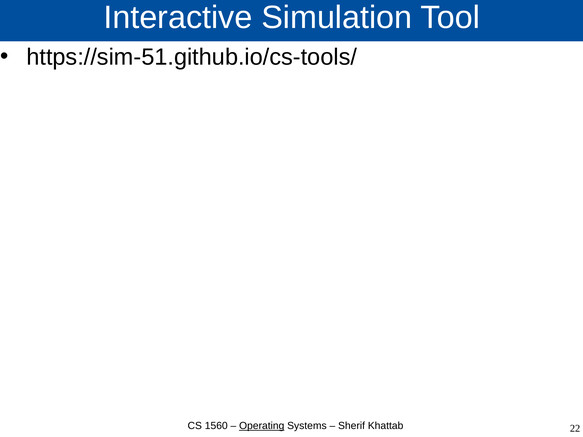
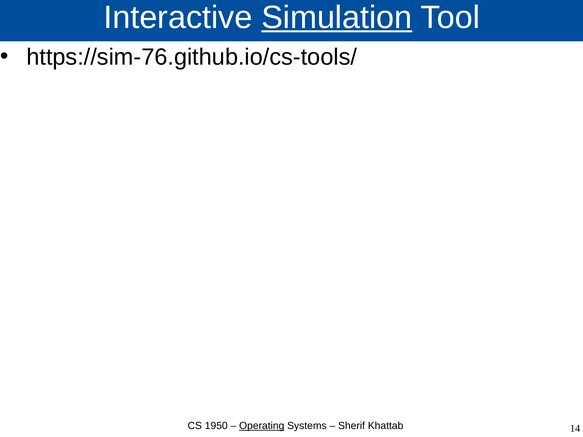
Simulation underline: none -> present
https://sim-51.github.io/cs-tools/: https://sim-51.github.io/cs-tools/ -> https://sim-76.github.io/cs-tools/
1560: 1560 -> 1950
22: 22 -> 14
